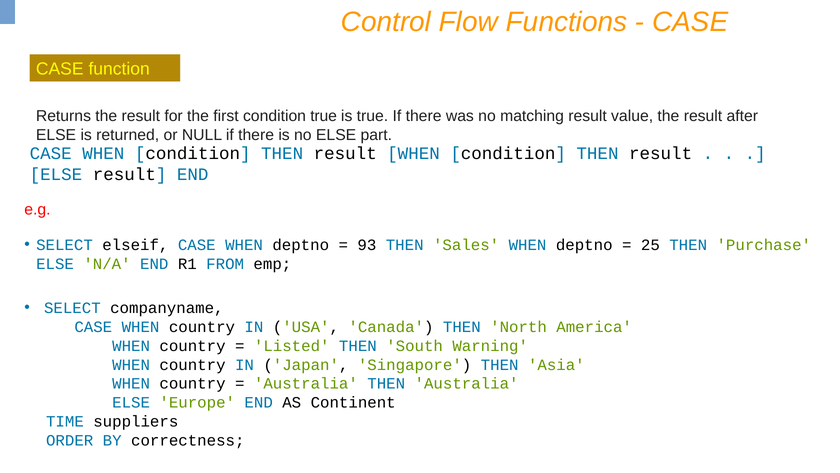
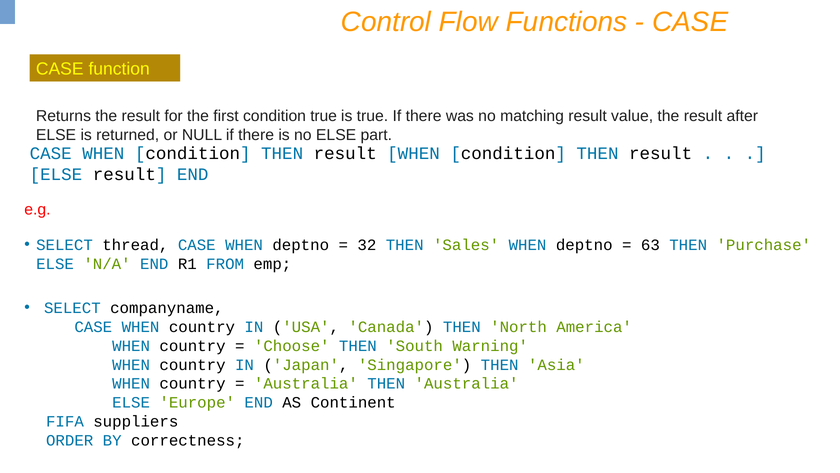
elseif: elseif -> thread
93: 93 -> 32
25: 25 -> 63
Listed: Listed -> Choose
TIME: TIME -> FIFA
